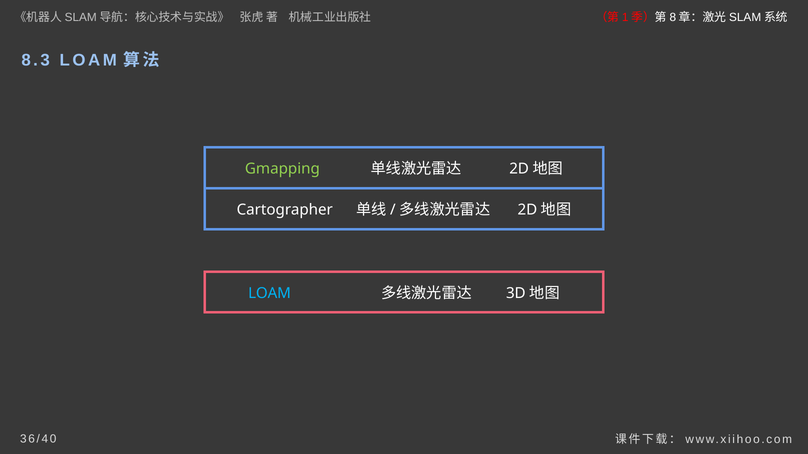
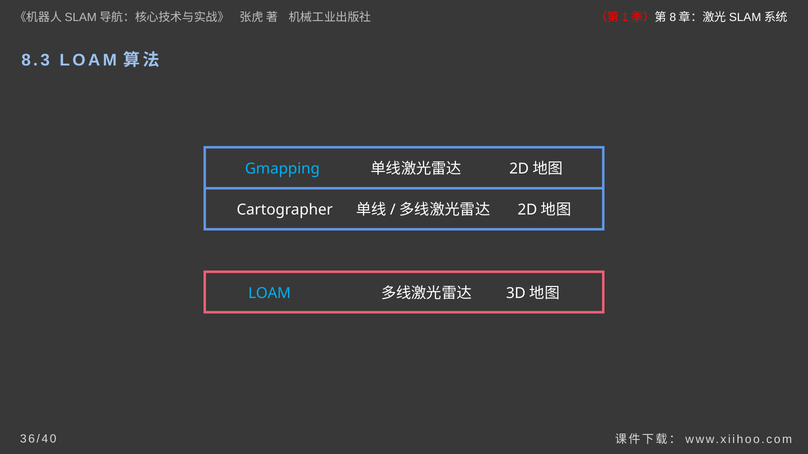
Gmapping colour: light green -> light blue
